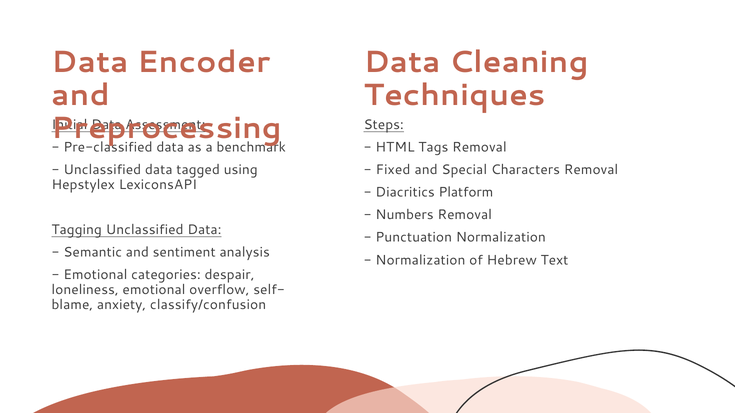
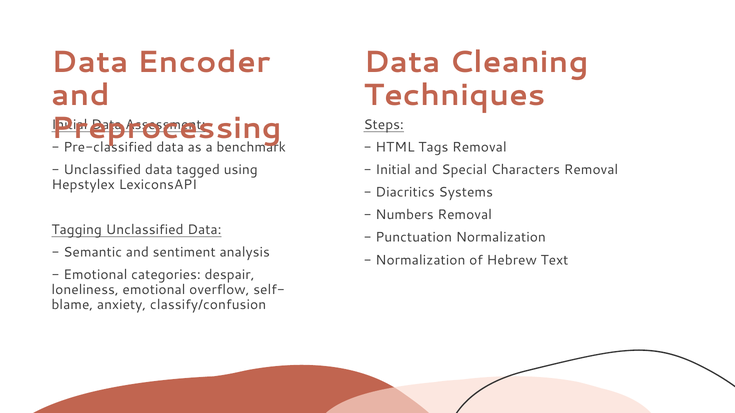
Fixed at (393, 170): Fixed -> Initial
Platform: Platform -> Systems
